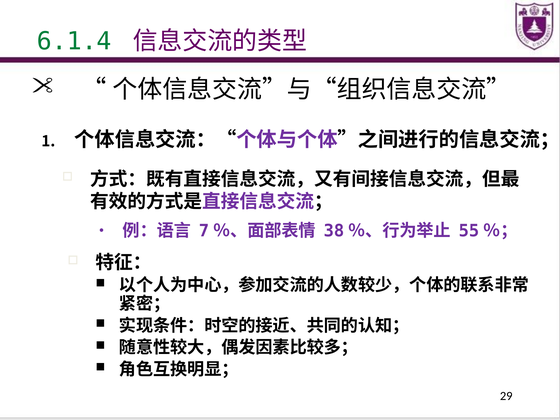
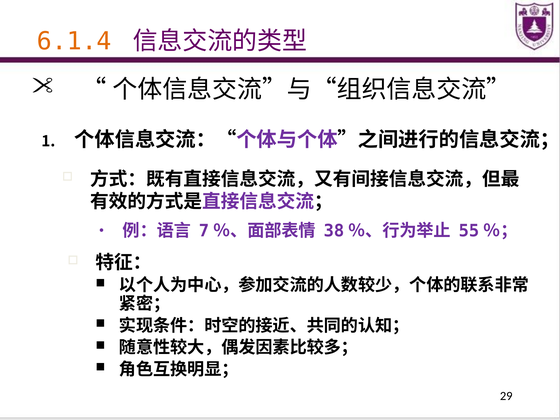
6.1.4 colour: green -> orange
